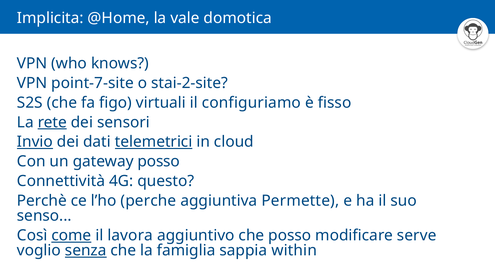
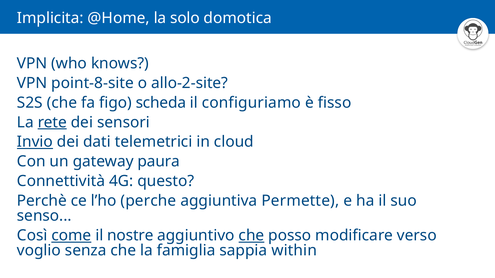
vale: vale -> solo
point-7-site: point-7-site -> point-8-site
stai-2-site: stai-2-site -> allo-2-site
virtuali: virtuali -> scheda
telemetrici underline: present -> none
gateway posso: posso -> paura
lavora: lavora -> nostre
che at (251, 236) underline: none -> present
serve: serve -> verso
senza underline: present -> none
